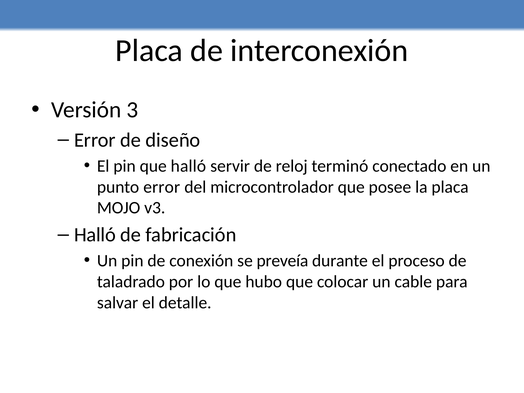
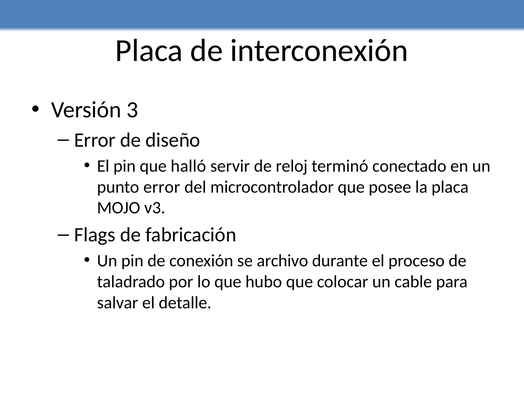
Halló at (95, 235): Halló -> Flags
preveía: preveía -> archivo
